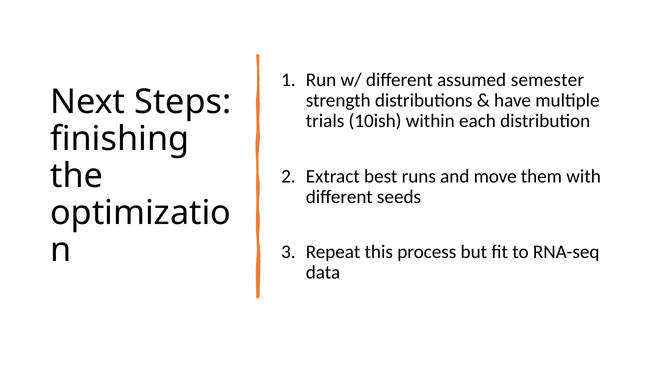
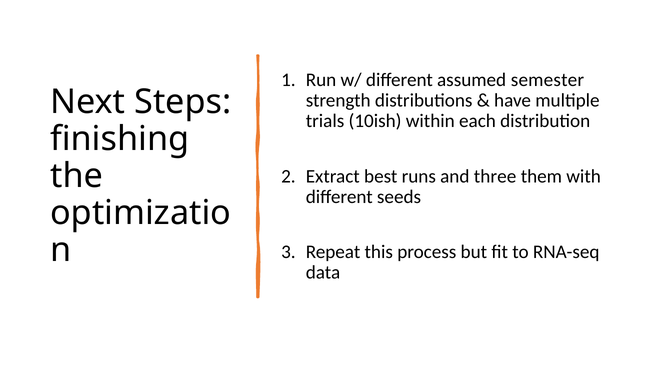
move: move -> three
